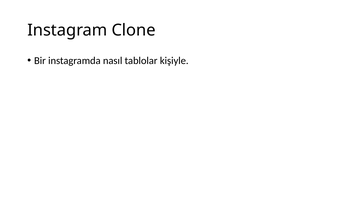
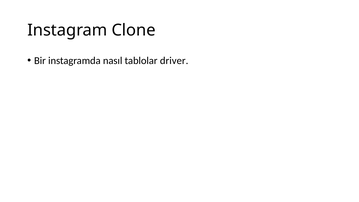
kişiyle: kişiyle -> driver
